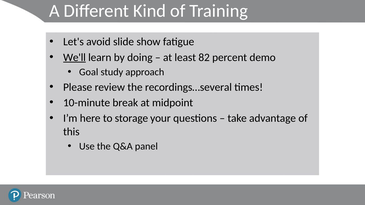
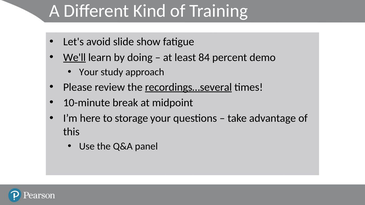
82: 82 -> 84
Goal at (89, 72): Goal -> Your
recordings…several underline: none -> present
